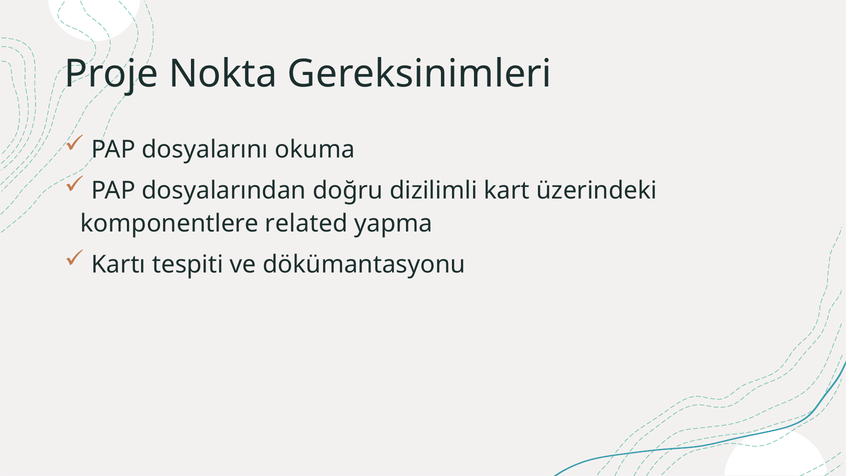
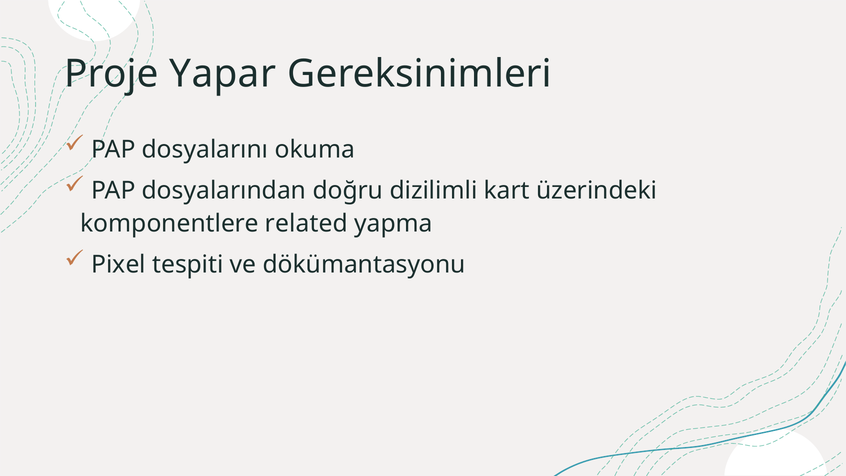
Nokta: Nokta -> Yapar
Kartı: Kartı -> Pixel
